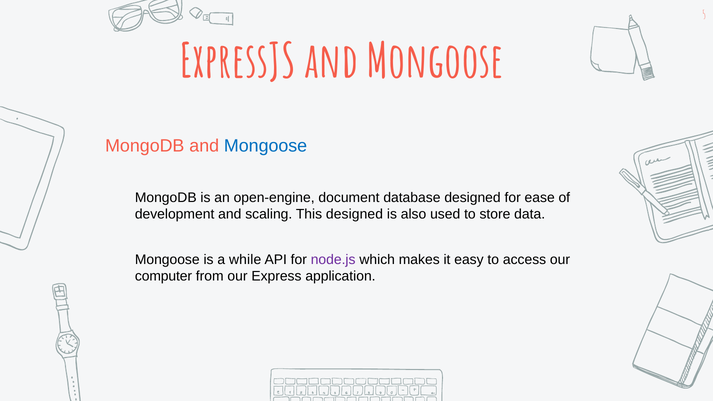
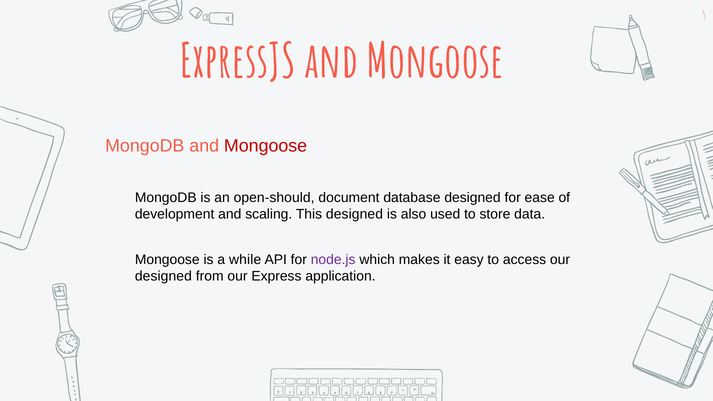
Mongoose at (266, 146) colour: blue -> red
open-engine: open-engine -> open-should
computer at (163, 276): computer -> designed
